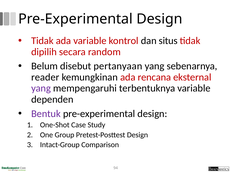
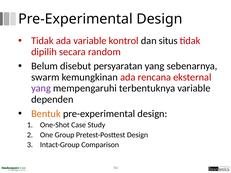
pertanyaan: pertanyaan -> persyaratan
reader: reader -> swarm
Bentuk colour: purple -> orange
